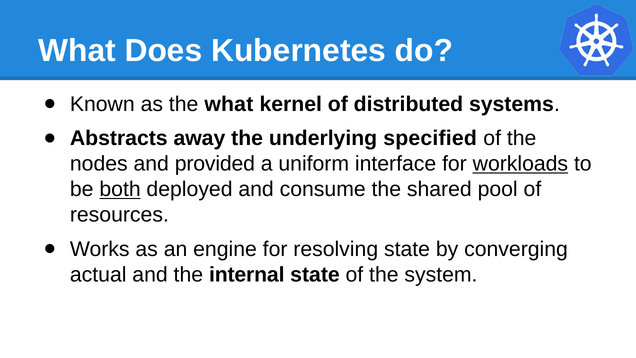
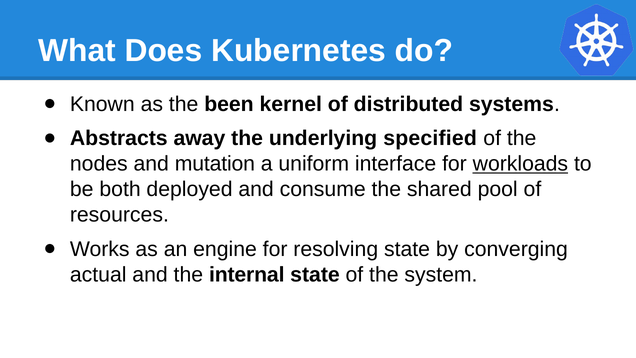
the what: what -> been
provided: provided -> mutation
both underline: present -> none
